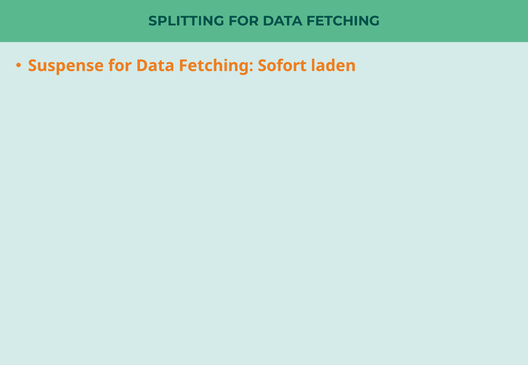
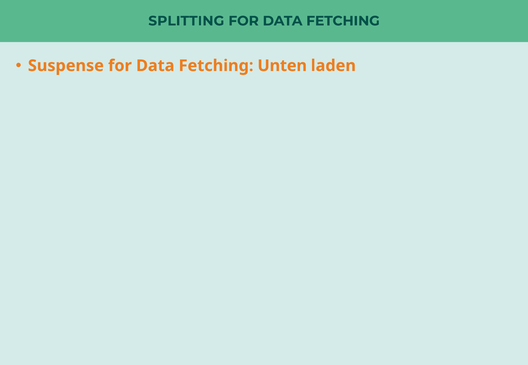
Sofort: Sofort -> Unten
